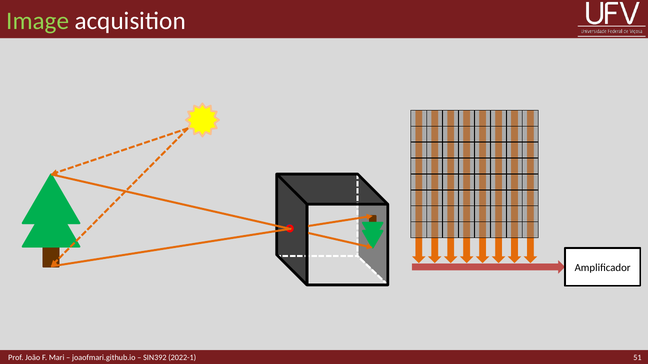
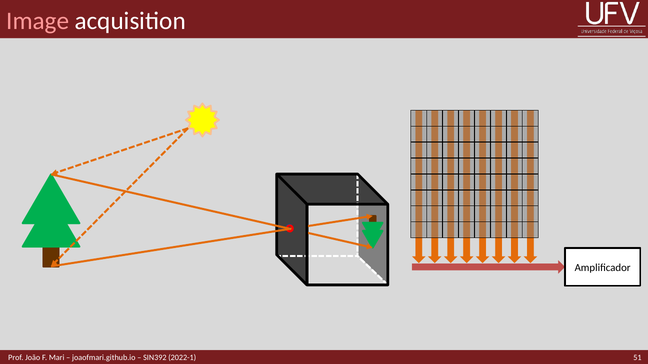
Image colour: light green -> pink
